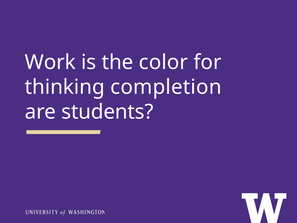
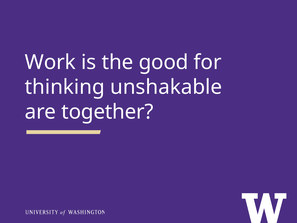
color: color -> good
completion: completion -> unshakable
students: students -> together
